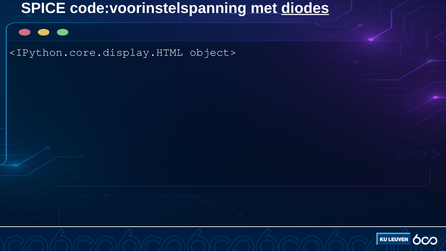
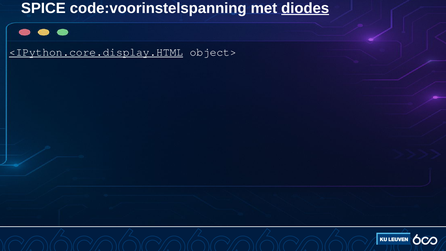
<IPython.core.display.HTML underline: none -> present
